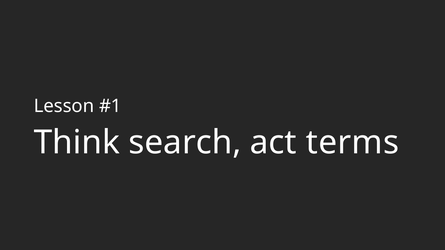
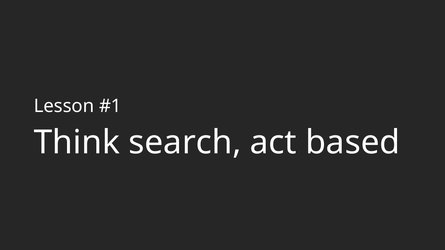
terms: terms -> based
